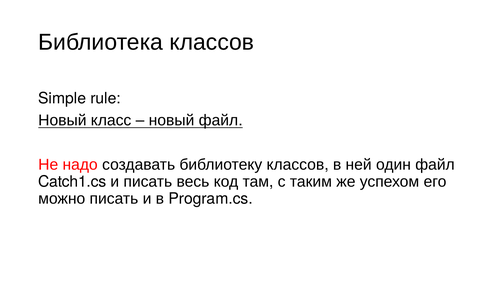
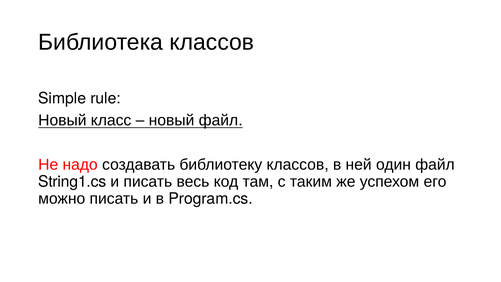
Catch1.cs: Catch1.cs -> String1.cs
